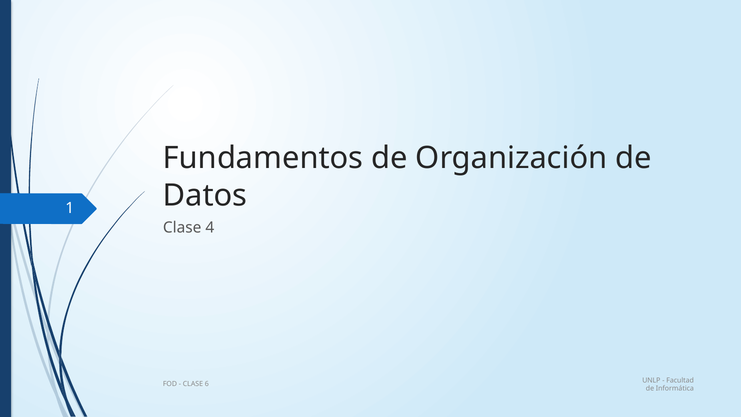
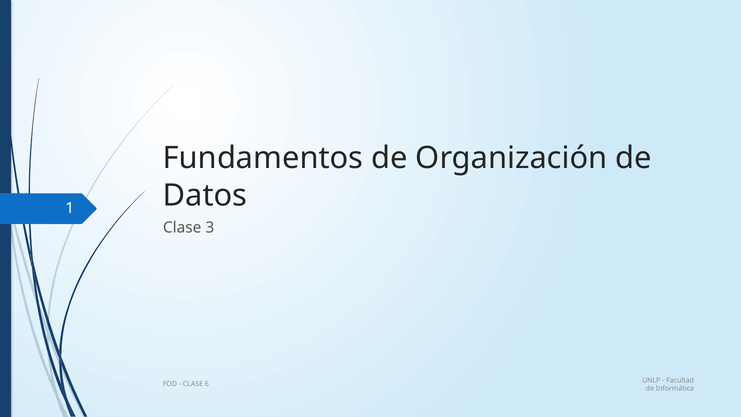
4: 4 -> 3
